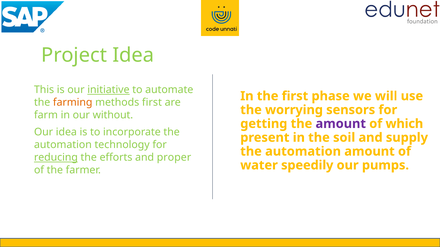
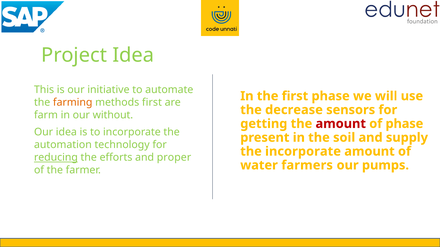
initiative underline: present -> none
worrying: worrying -> decrease
amount at (341, 124) colour: purple -> red
of which: which -> phase
automation at (303, 152): automation -> incorporate
speedily: speedily -> farmers
